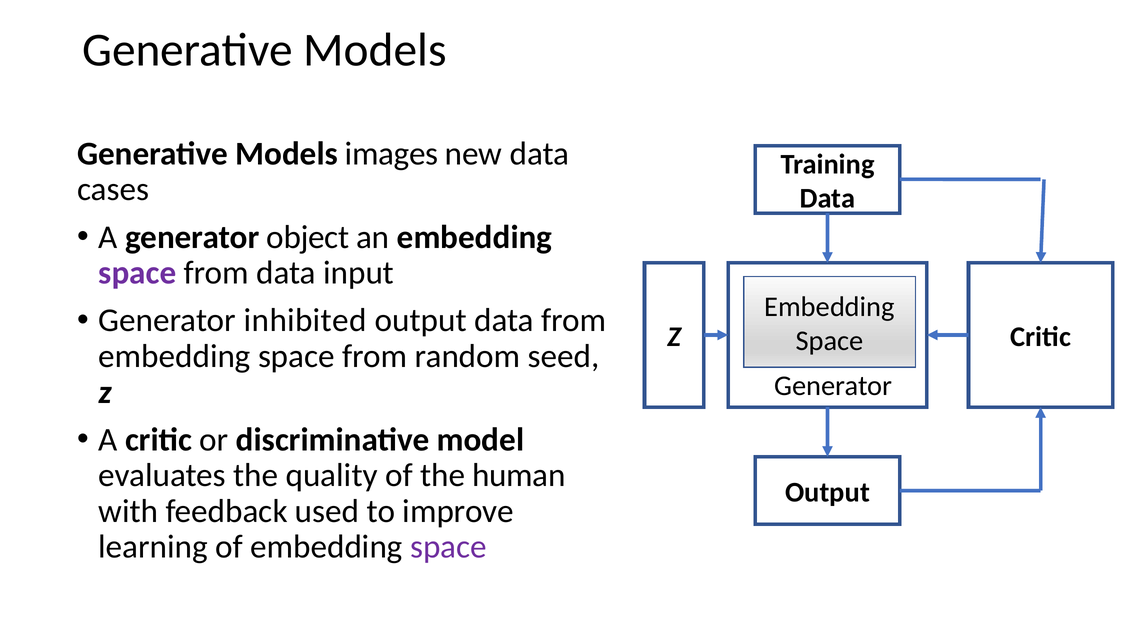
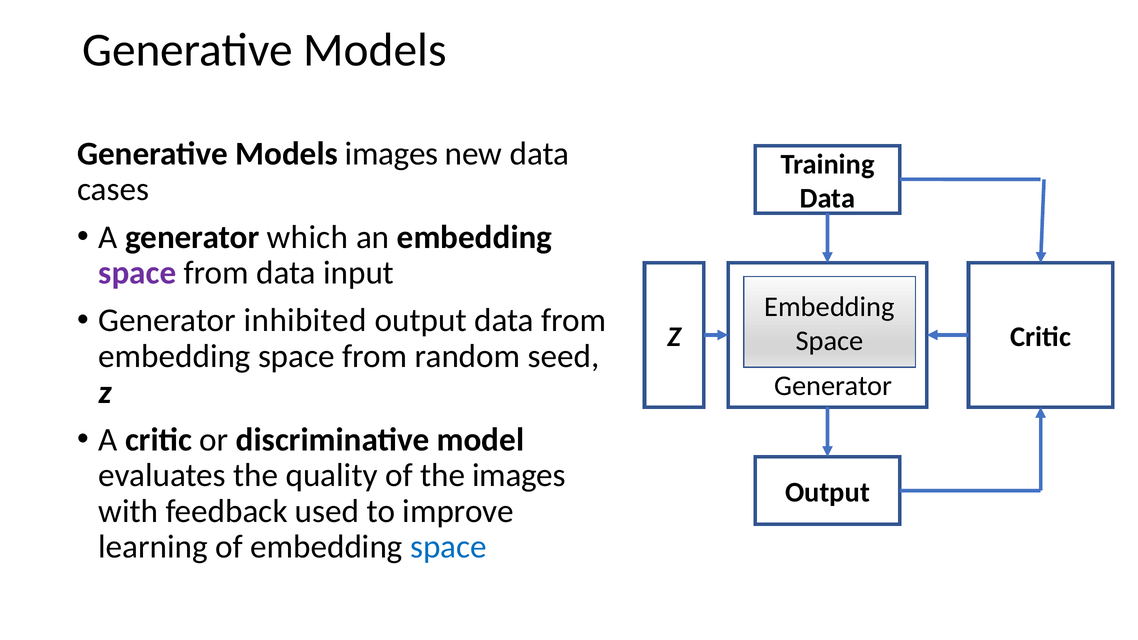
object: object -> which
the human: human -> images
space at (448, 547) colour: purple -> blue
